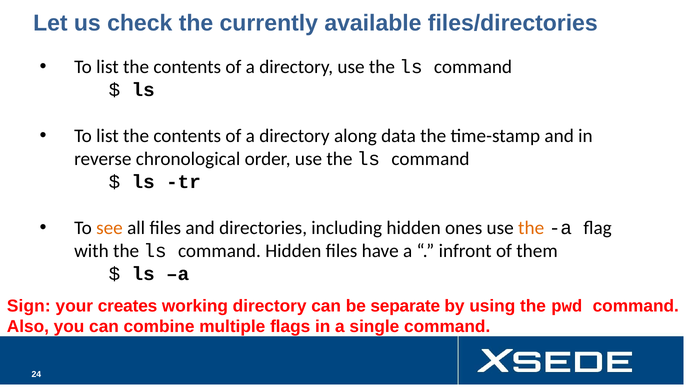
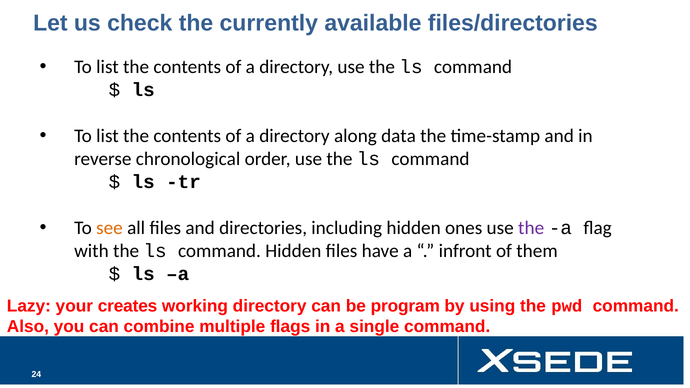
the at (531, 228) colour: orange -> purple
Sign: Sign -> Lazy
separate: separate -> program
